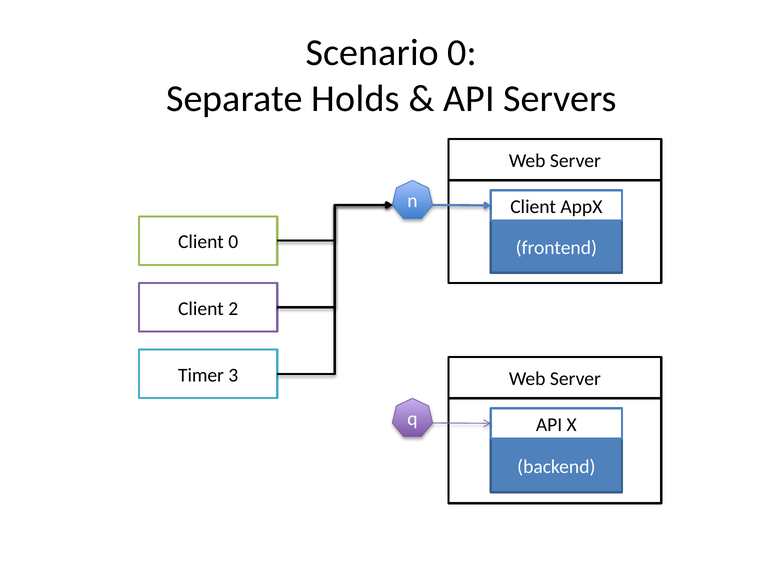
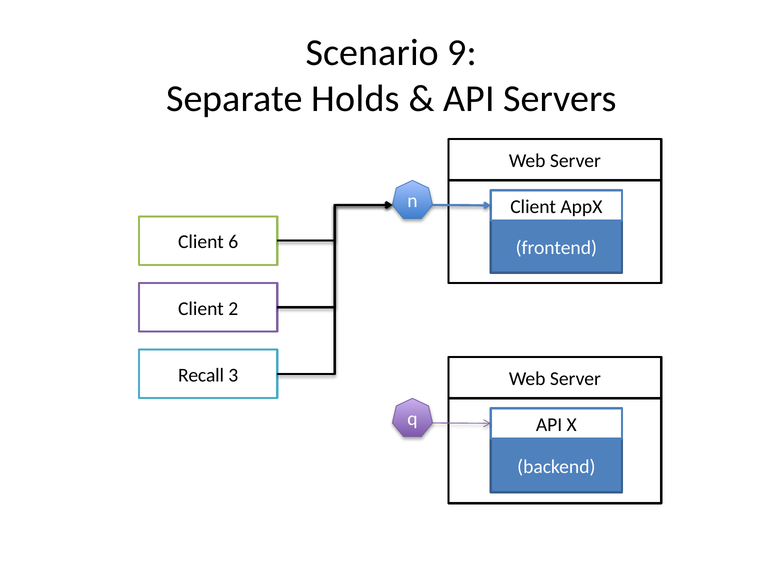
Scenario 0: 0 -> 9
Client 0: 0 -> 6
Timer: Timer -> Recall
